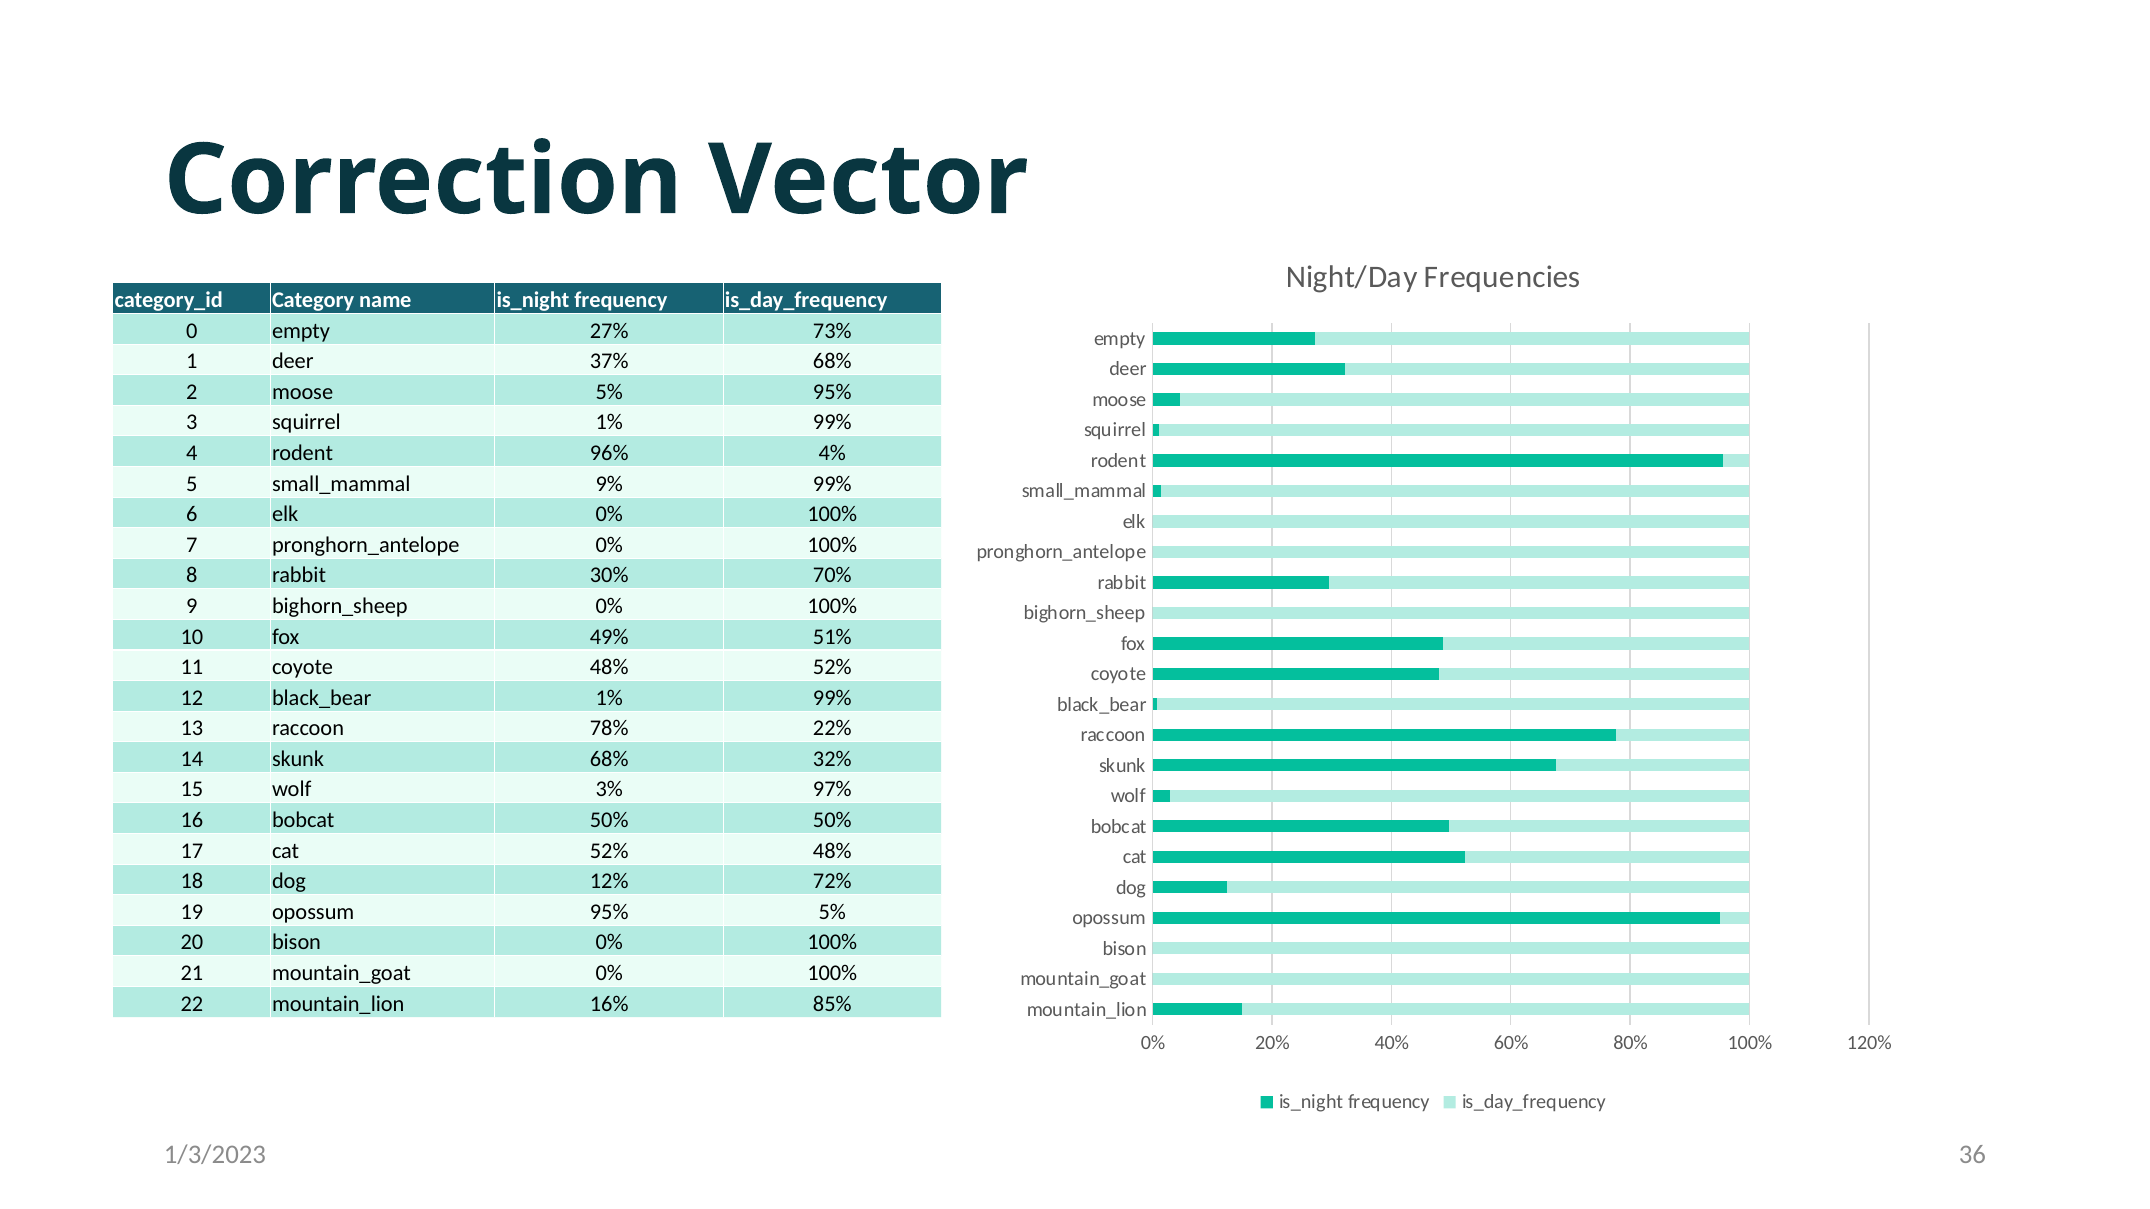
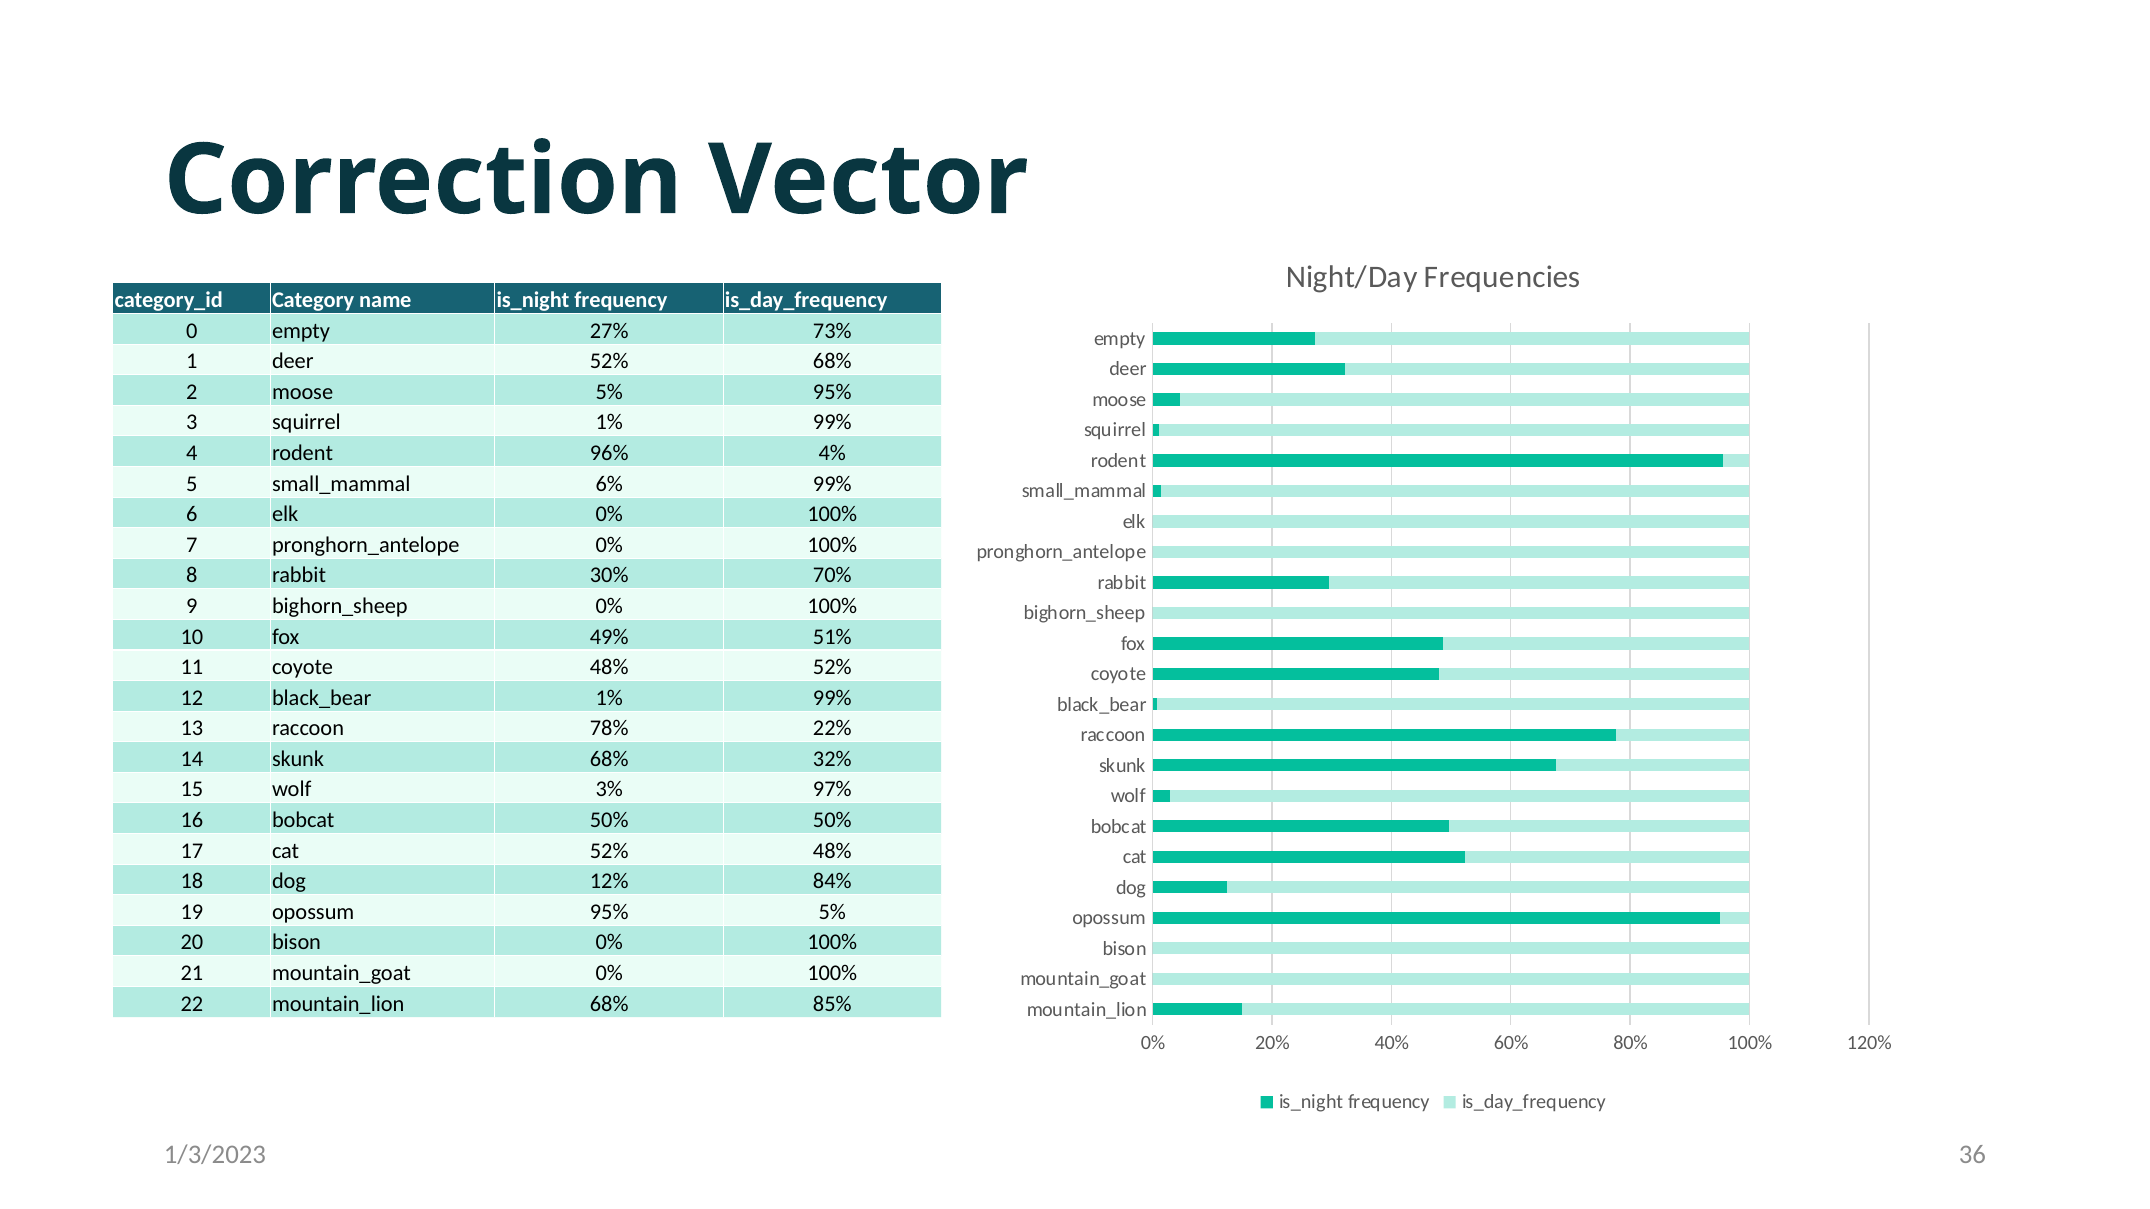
deer 37%: 37% -> 52%
9%: 9% -> 6%
72%: 72% -> 84%
mountain_lion 16%: 16% -> 68%
